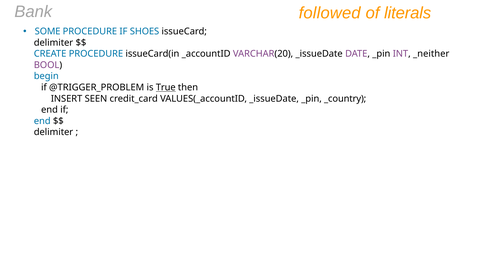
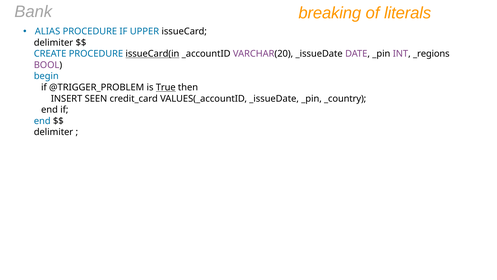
followed: followed -> breaking
SOME: SOME -> ALIAS
SHOES: SHOES -> UPPER
issueCard(in underline: none -> present
_neither: _neither -> _regions
